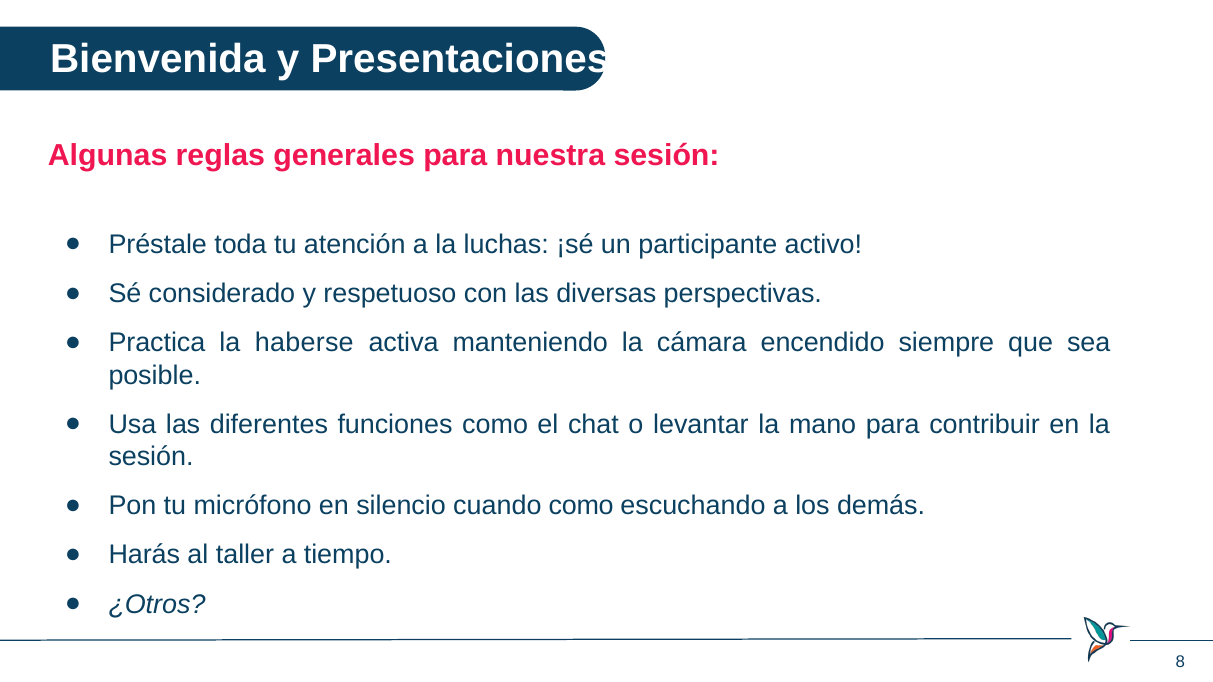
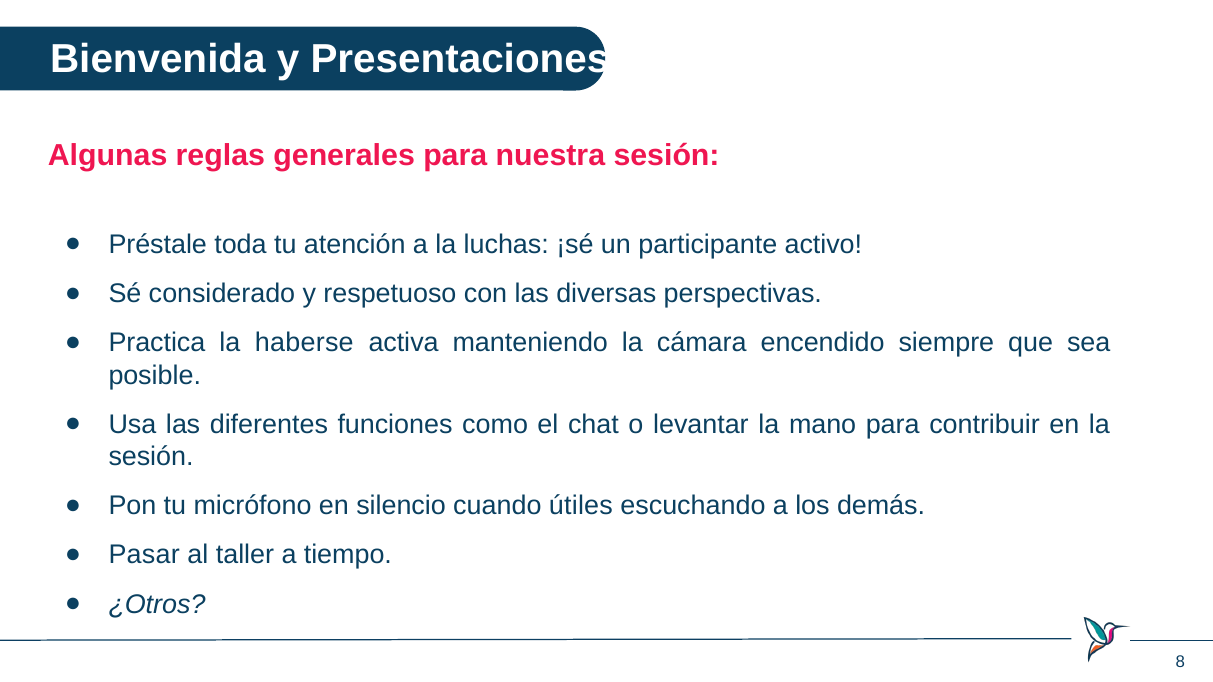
cuando como: como -> útiles
Harás: Harás -> Pasar
